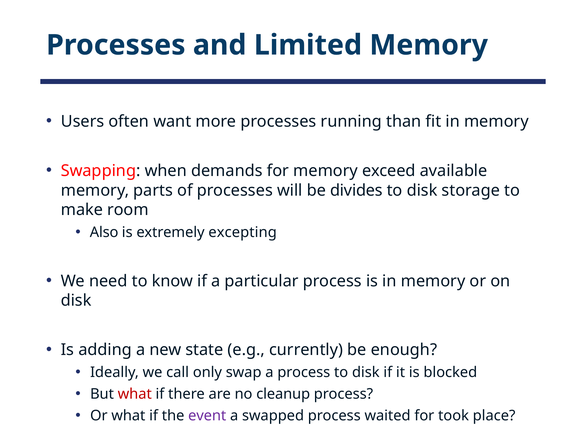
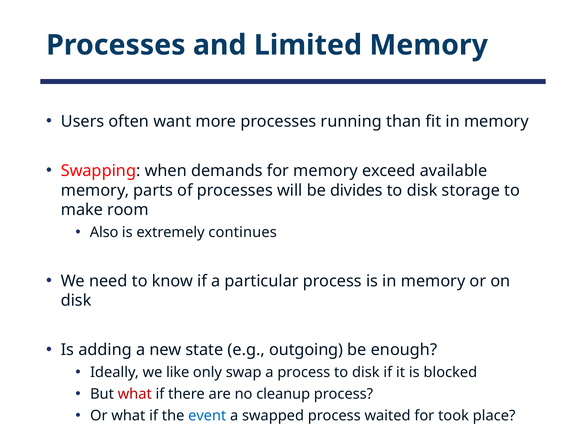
excepting: excepting -> continues
currently: currently -> outgoing
call: call -> like
event colour: purple -> blue
